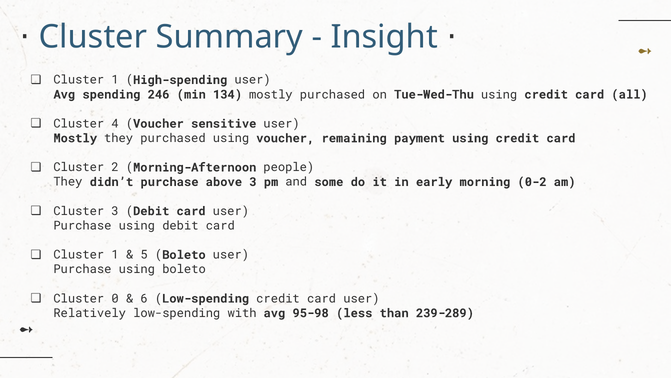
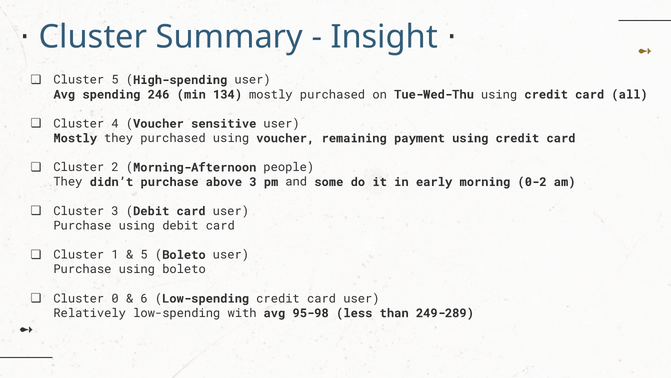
1 at (115, 80): 1 -> 5
239-289: 239-289 -> 249-289
